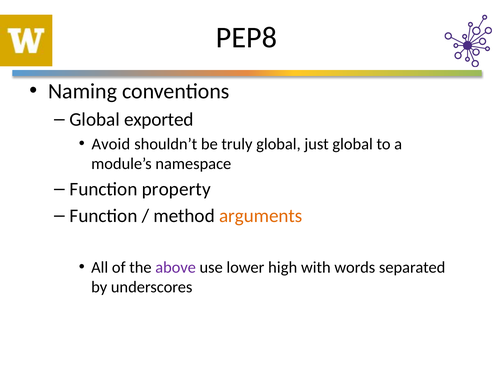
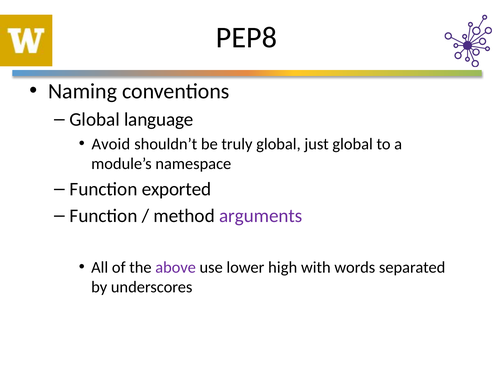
exported: exported -> language
property: property -> exported
arguments colour: orange -> purple
